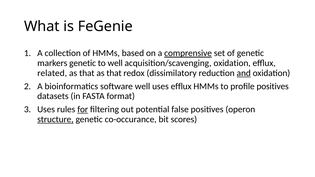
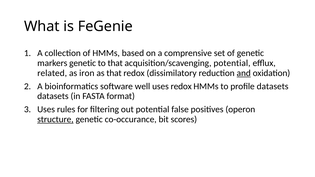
comprensive underline: present -> none
to well: well -> that
acquisition/scavenging oxidation: oxidation -> potential
that at (87, 73): that -> iron
uses efflux: efflux -> redox
profile positives: positives -> datasets
for underline: present -> none
